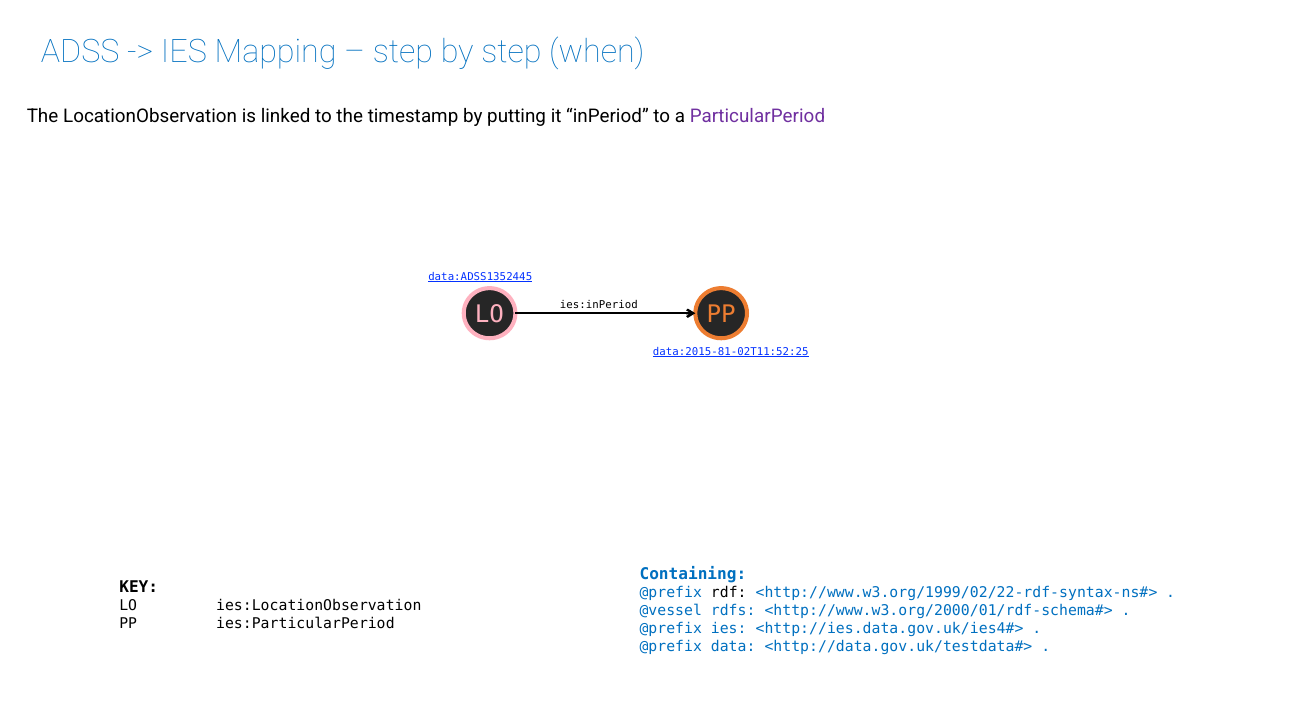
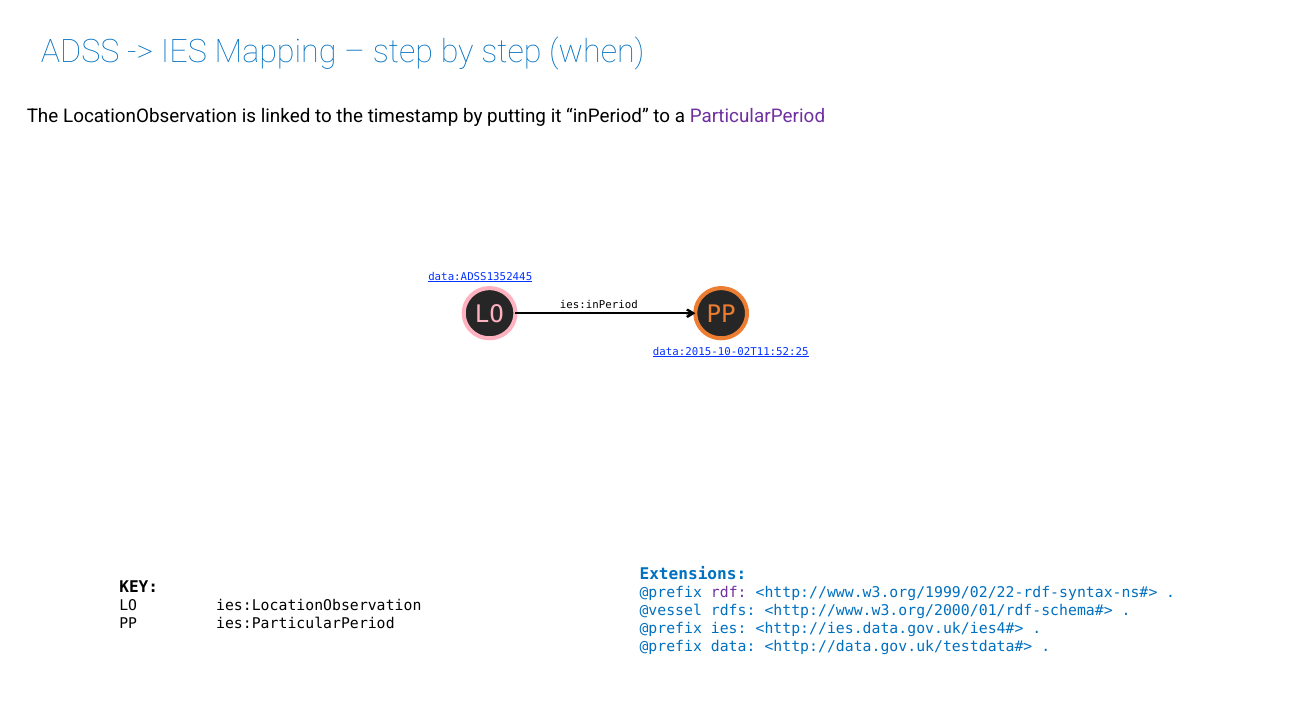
data:2015-81-02T11:52:25: data:2015-81-02T11:52:25 -> data:2015-10-02T11:52:25
Containing: Containing -> Extensions
rdf colour: black -> purple
